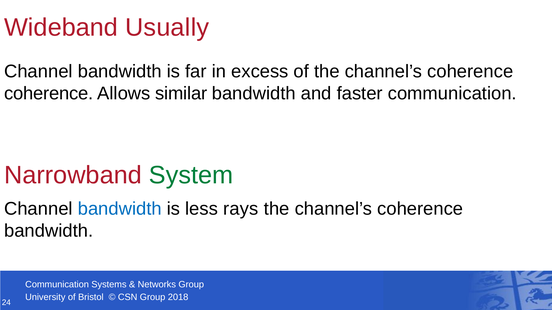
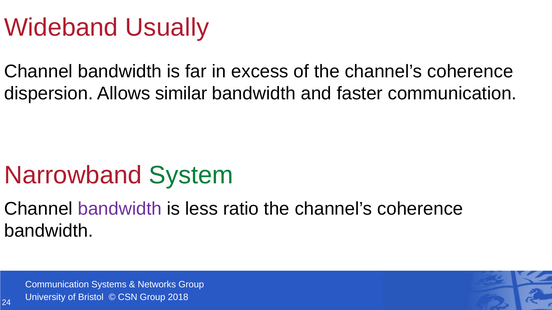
coherence at (49, 94): coherence -> dispersion
bandwidth at (120, 209) colour: blue -> purple
rays: rays -> ratio
